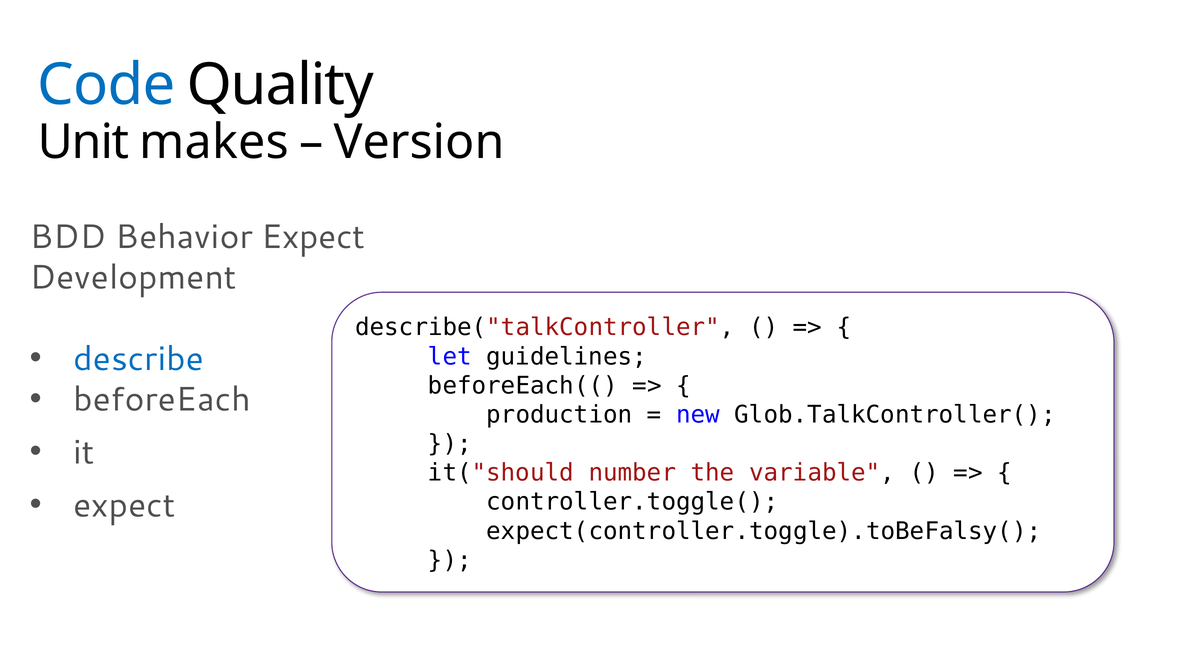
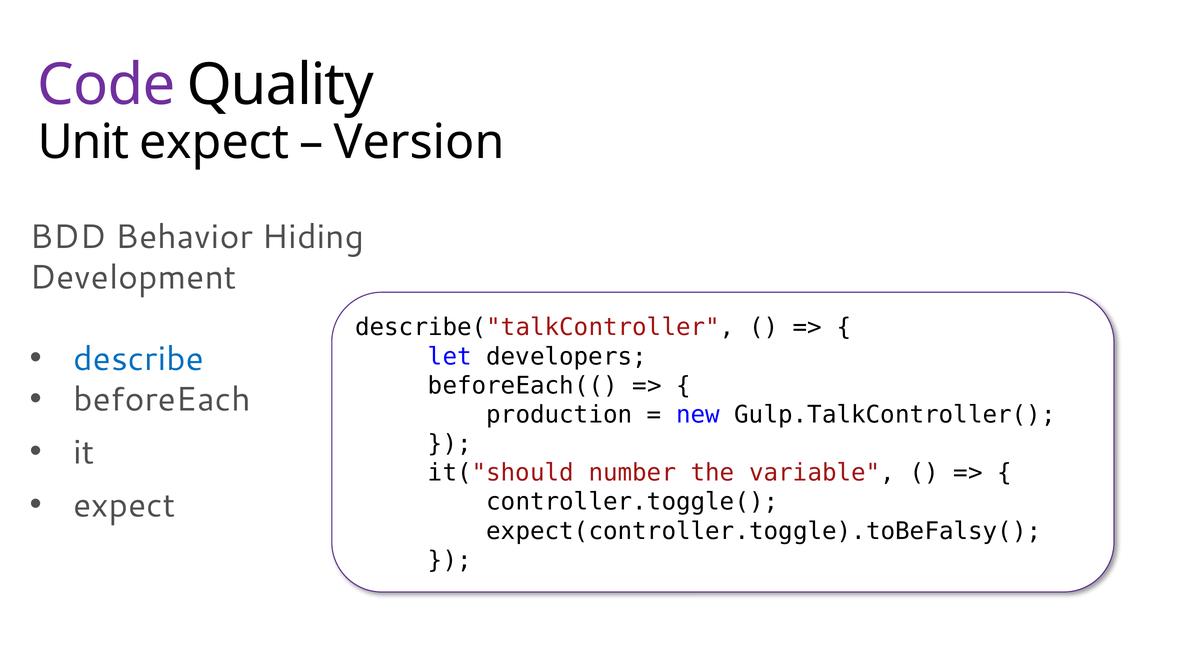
Code colour: blue -> purple
Unit makes: makes -> expect
Behavior Expect: Expect -> Hiding
guidelines: guidelines -> developers
Glob.TalkController(: Glob.TalkController( -> Gulp.TalkController(
